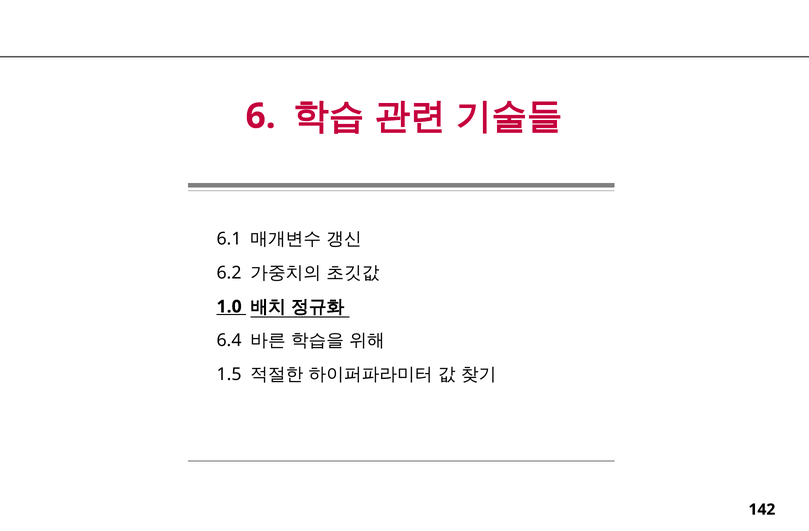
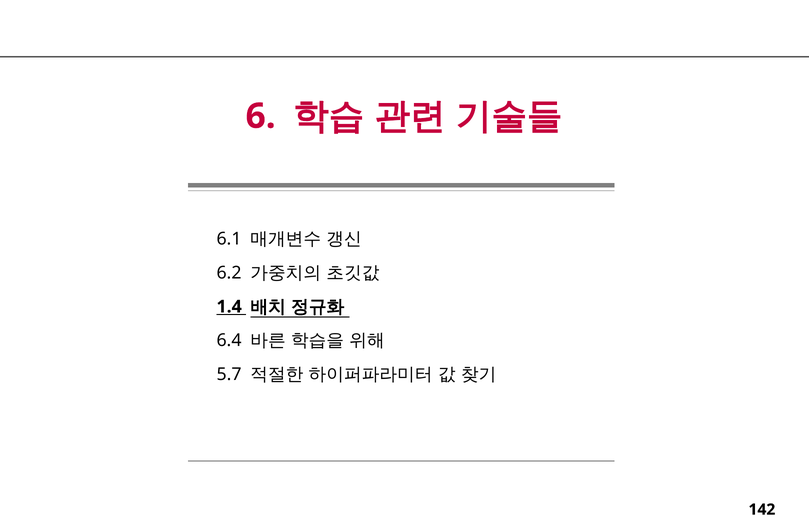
1.0: 1.0 -> 1.4
1.5: 1.5 -> 5.7
